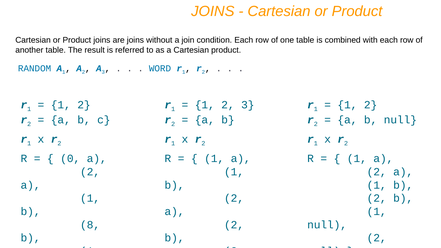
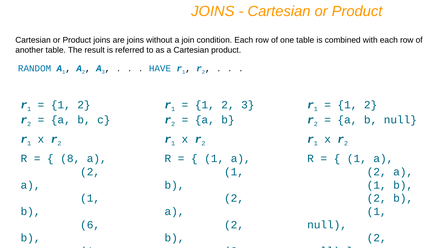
WORD: WORD -> HAVE
0: 0 -> 8
8: 8 -> 6
